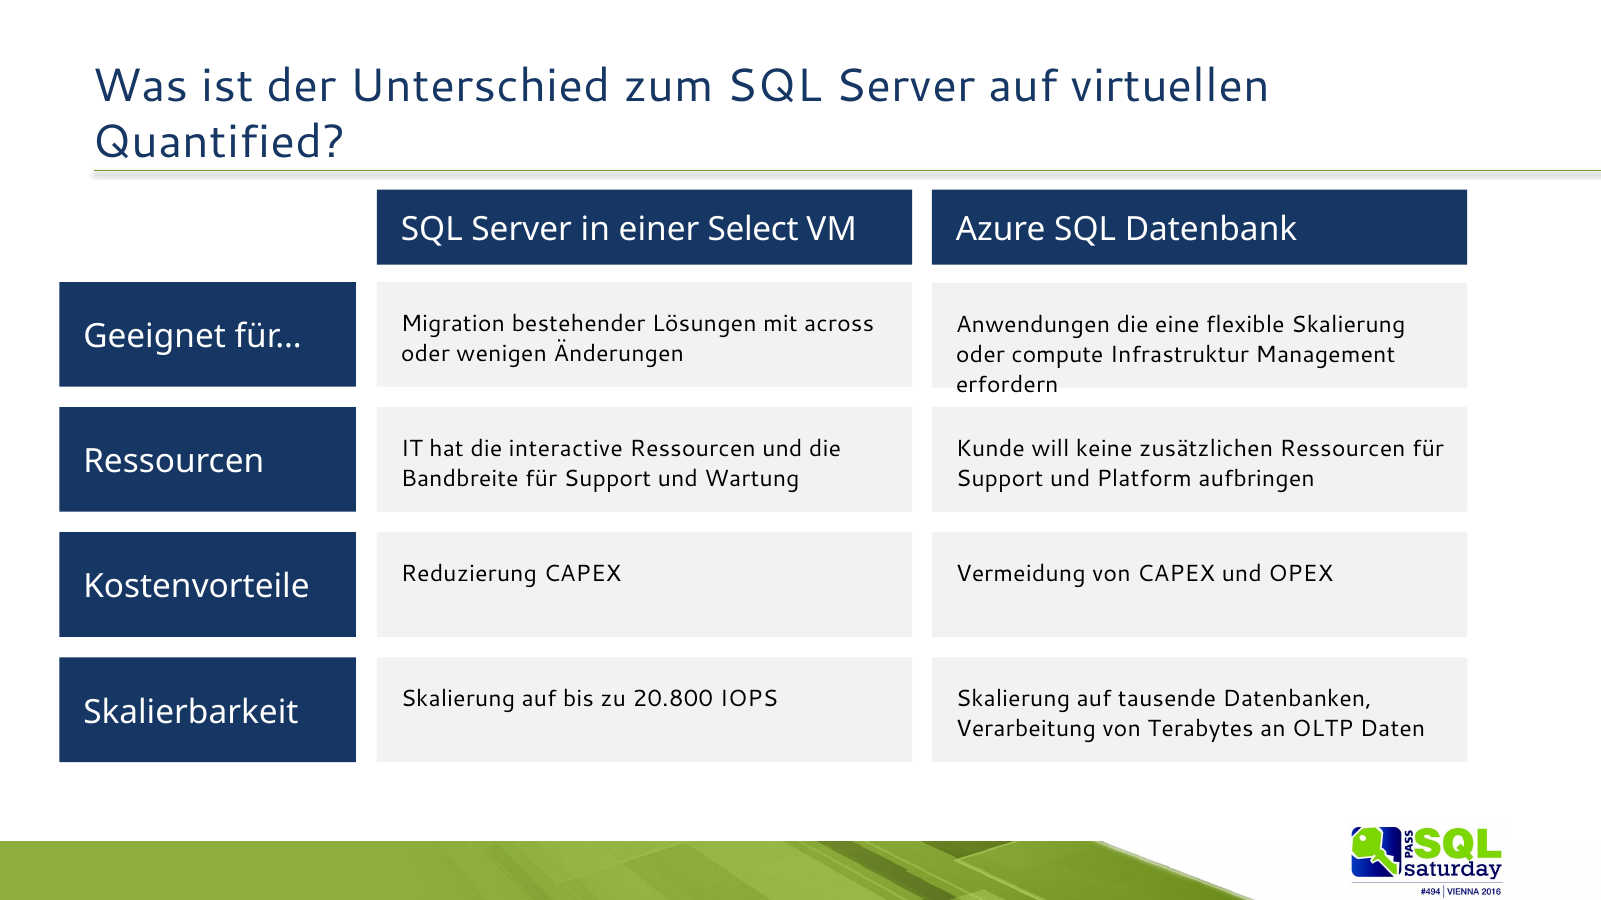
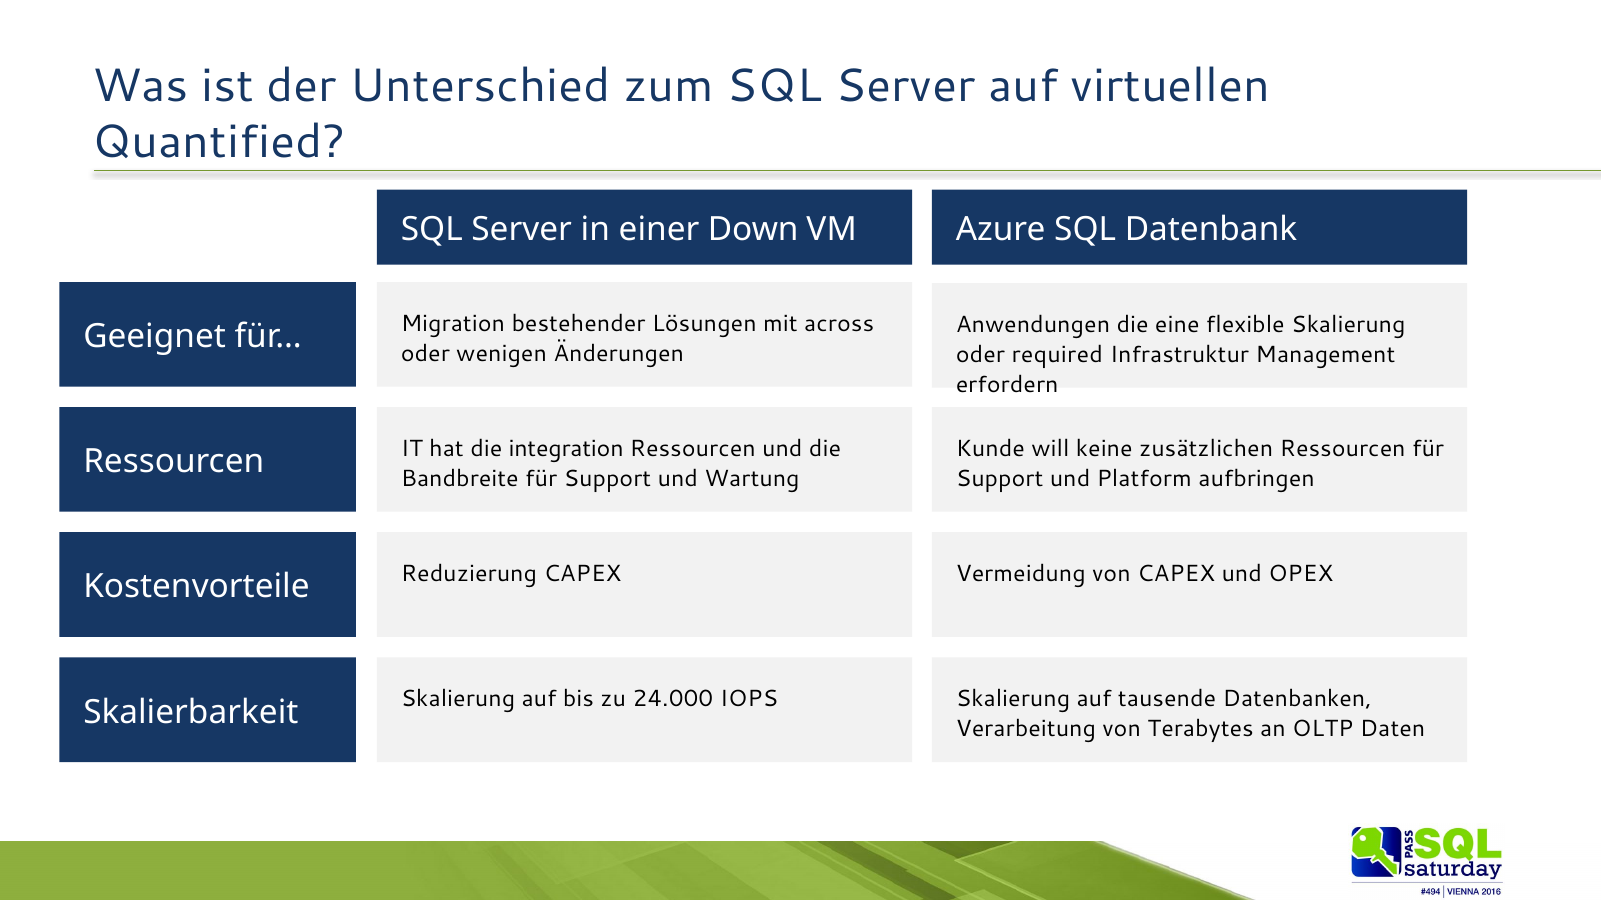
Select: Select -> Down
compute: compute -> required
interactive: interactive -> integration
20.800: 20.800 -> 24.000
